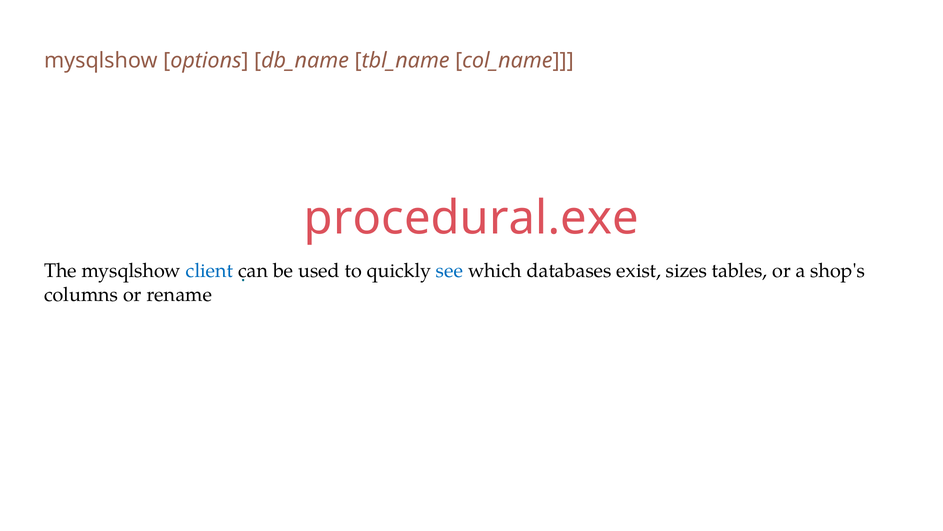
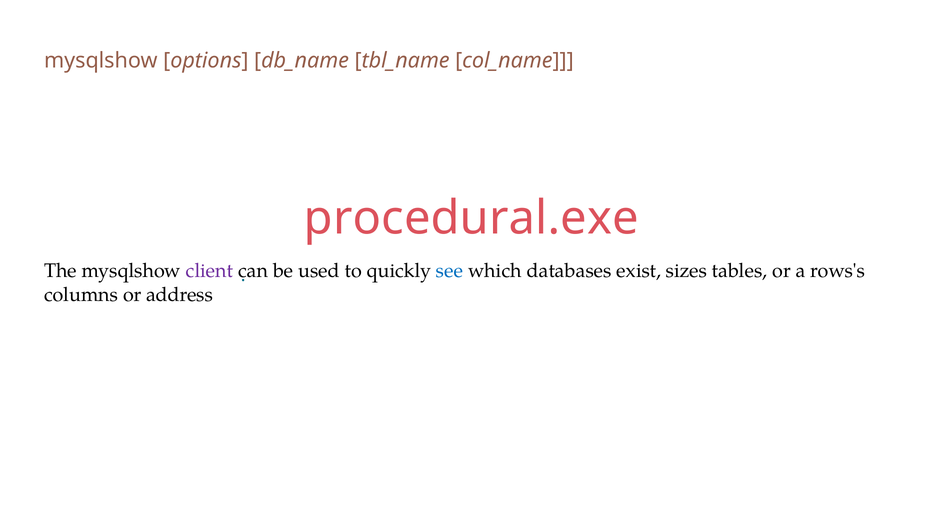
client colour: blue -> purple
shop's: shop's -> rows's
rename: rename -> address
